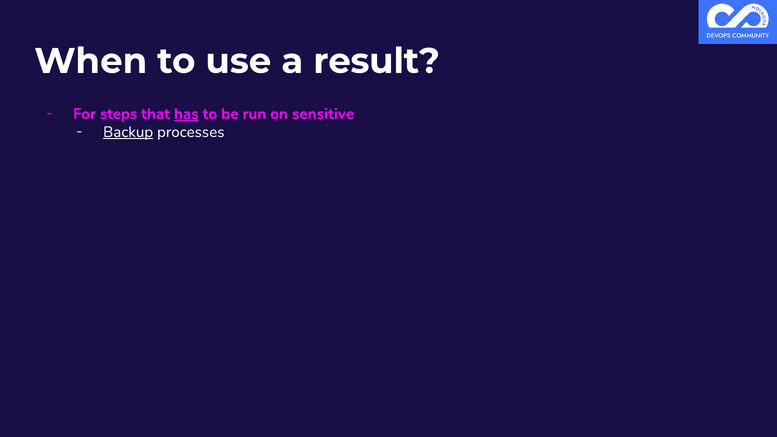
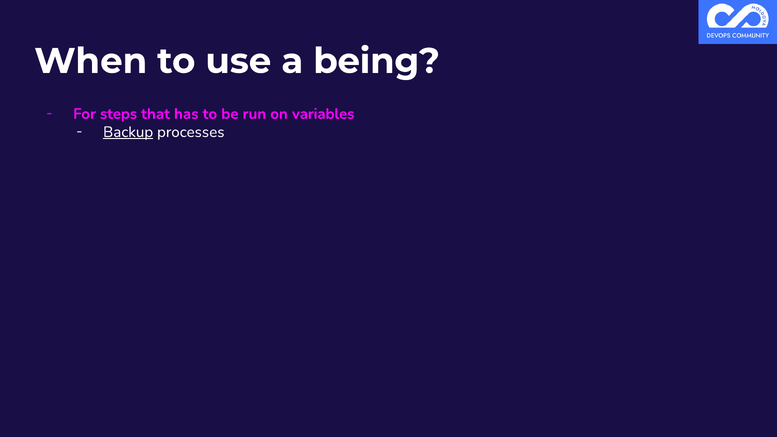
result: result -> being
has underline: present -> none
sensitive: sensitive -> variables
